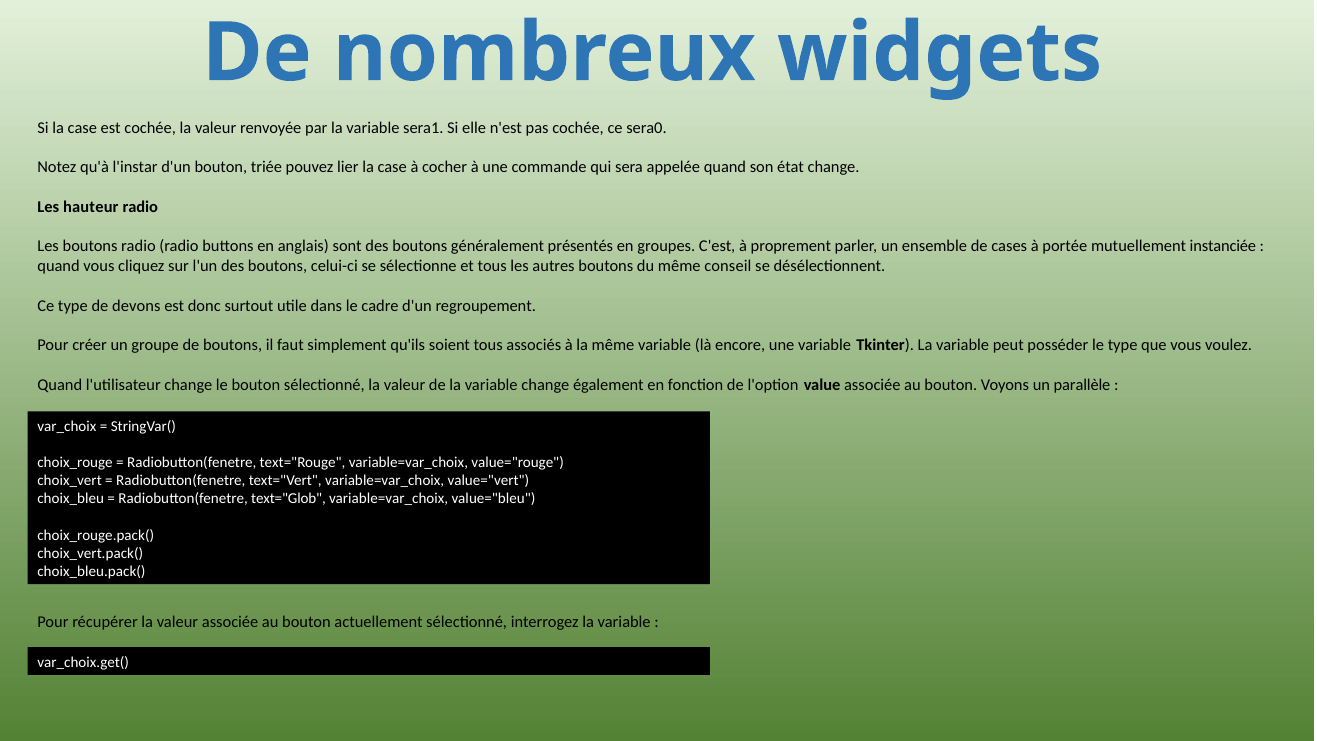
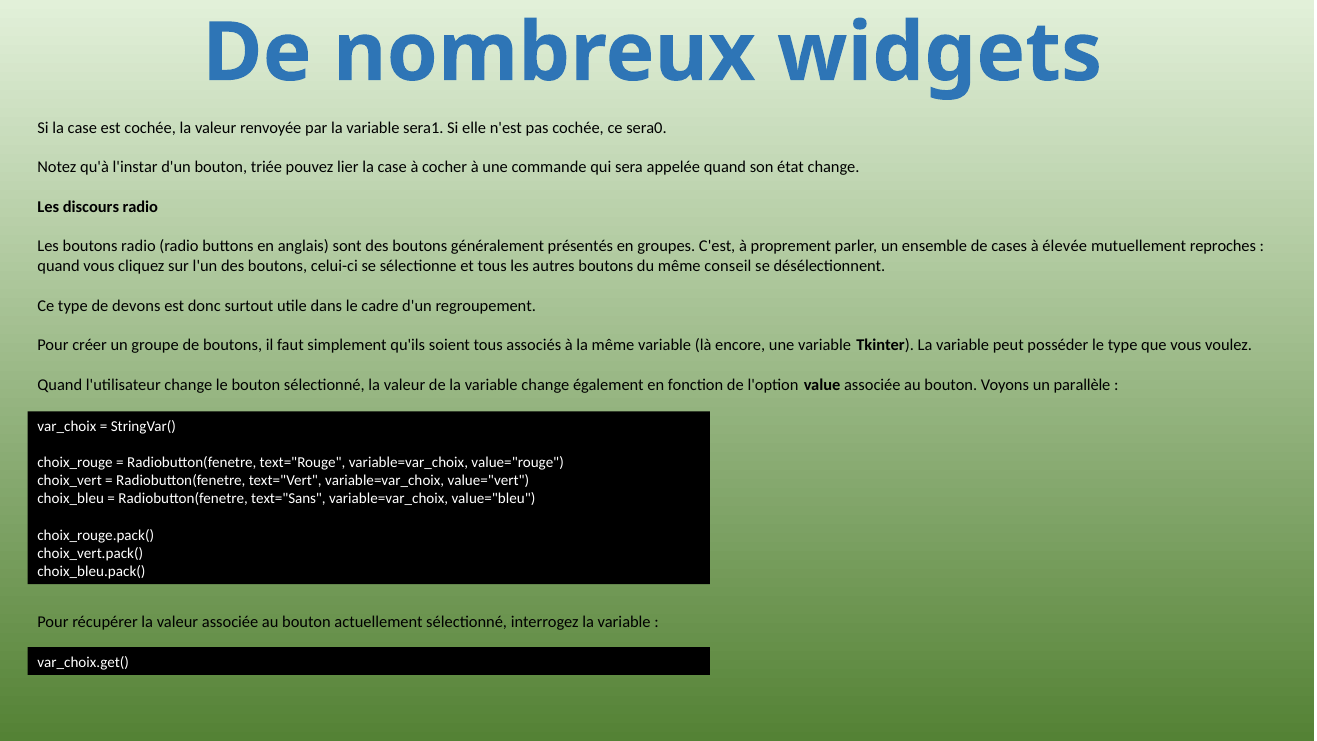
hauteur: hauteur -> discours
portée: portée -> élevée
instanciée: instanciée -> reproches
text="Glob: text="Glob -> text="Sans
